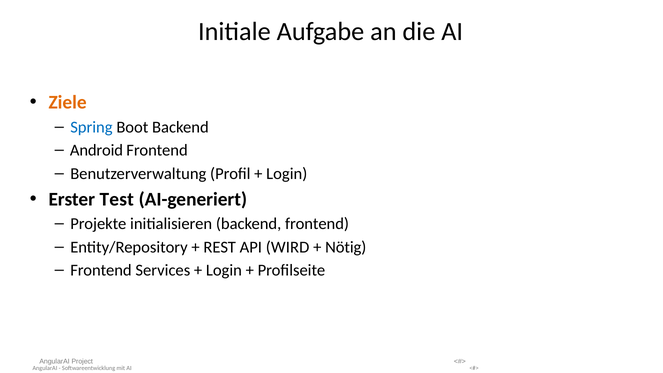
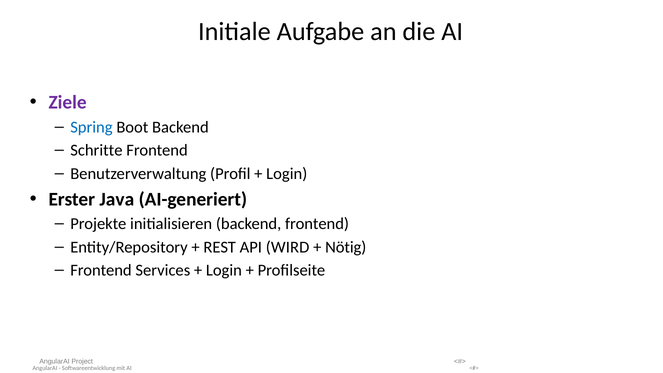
Ziele colour: orange -> purple
Android: Android -> Schritte
Test: Test -> Java
